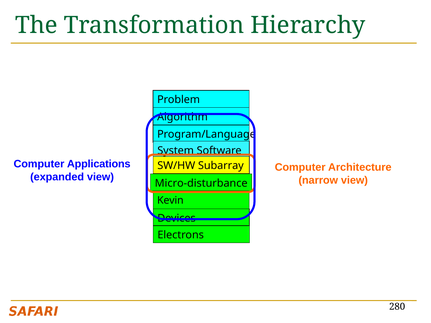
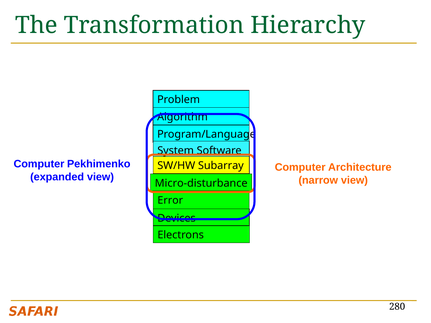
Applications: Applications -> Pekhimenko
Kevin: Kevin -> Error
